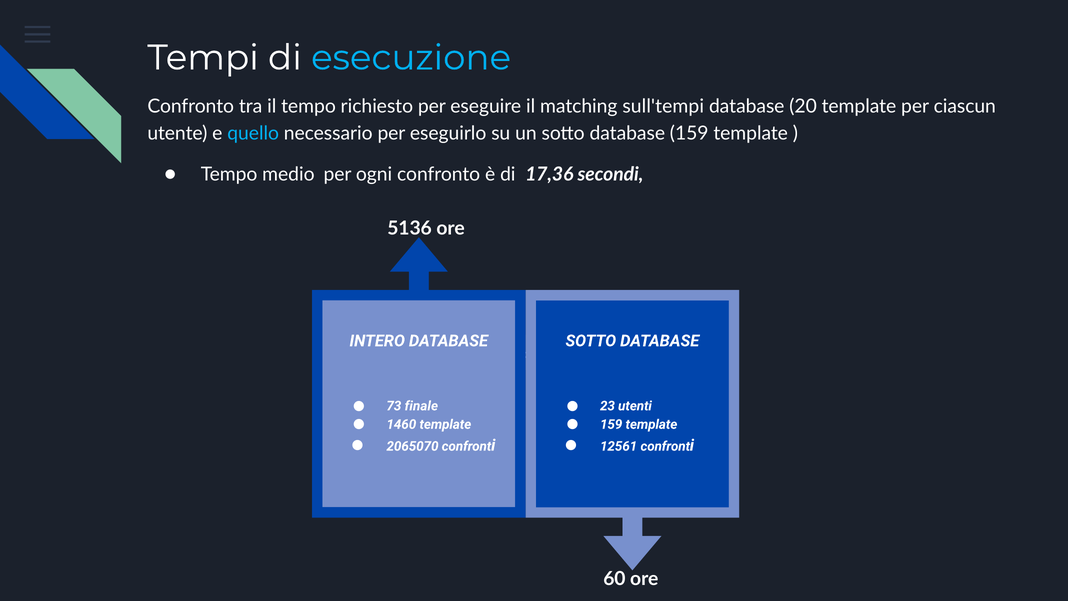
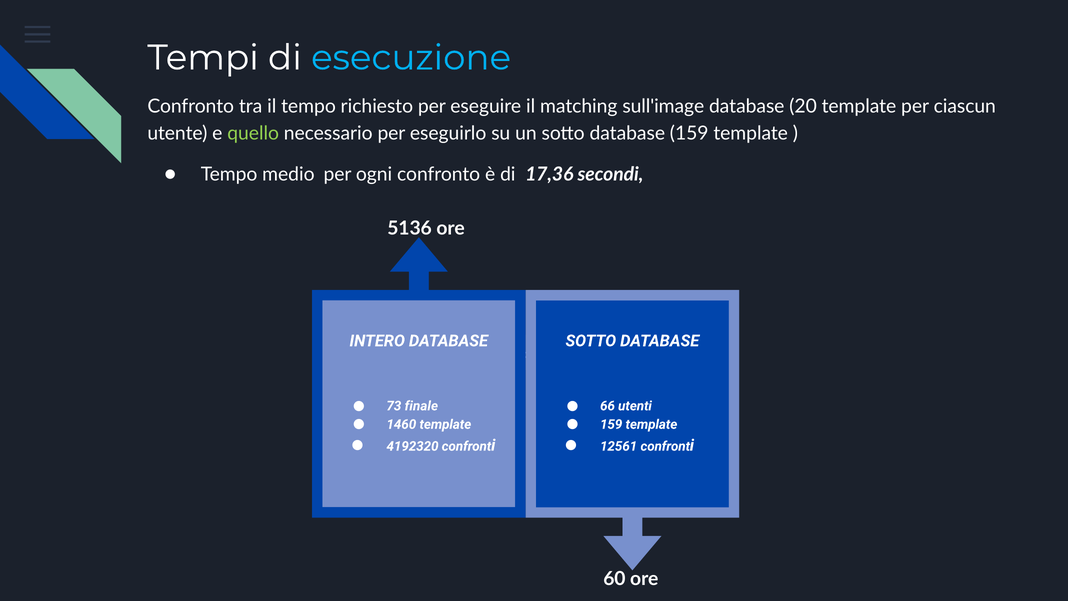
sull'tempi: sull'tempi -> sull'image
quello colour: light blue -> light green
23: 23 -> 66
2065070: 2065070 -> 4192320
